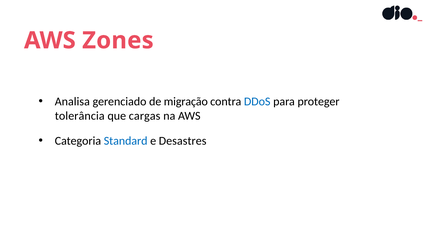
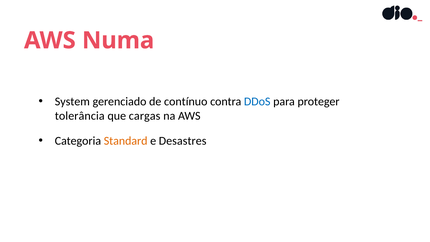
Zones: Zones -> Numa
Analisa: Analisa -> System
migração: migração -> contínuo
Standard colour: blue -> orange
